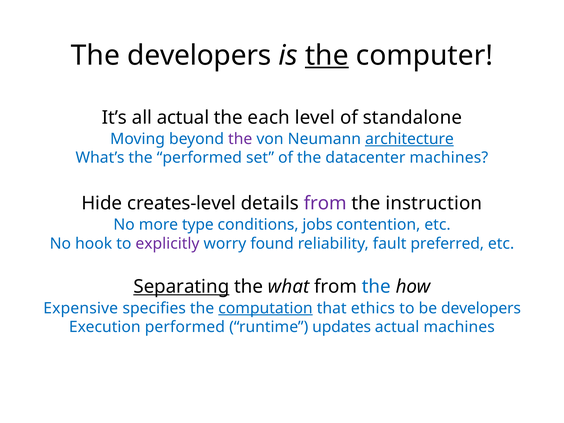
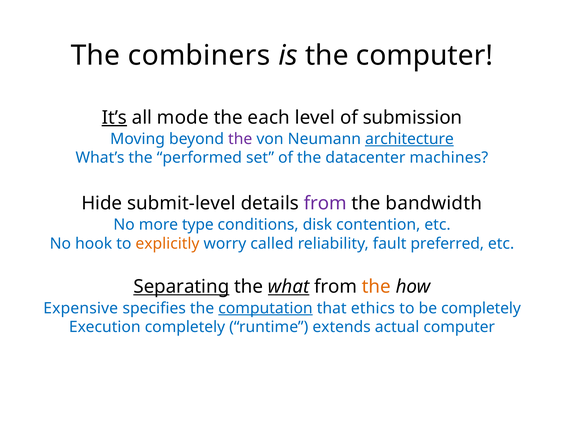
The developers: developers -> combiners
the at (327, 56) underline: present -> none
It’s underline: none -> present
all actual: actual -> mode
standalone: standalone -> submission
creates-level: creates-level -> submit-level
instruction: instruction -> bandwidth
jobs: jobs -> disk
explicitly colour: purple -> orange
found: found -> called
what underline: none -> present
the at (376, 287) colour: blue -> orange
be developers: developers -> completely
Execution performed: performed -> completely
updates: updates -> extends
actual machines: machines -> computer
